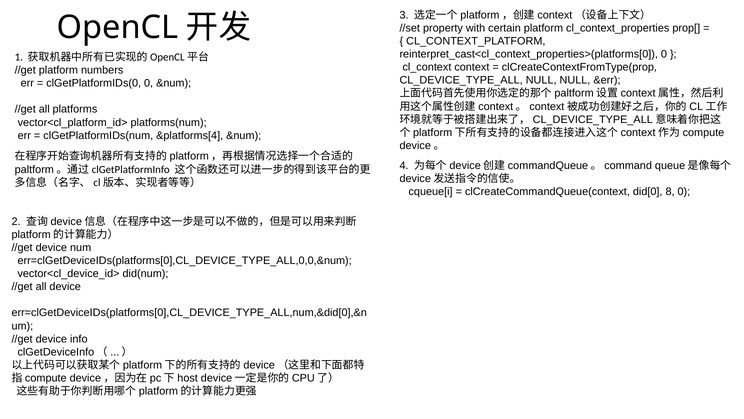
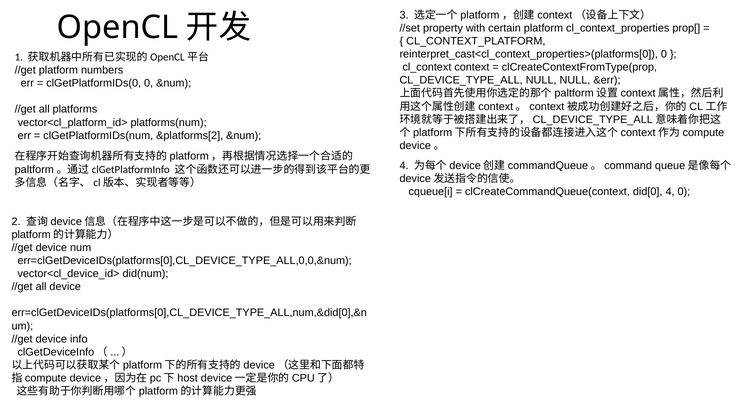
&platforms[4: &platforms[4 -> &platforms[2
did[0 8: 8 -> 4
